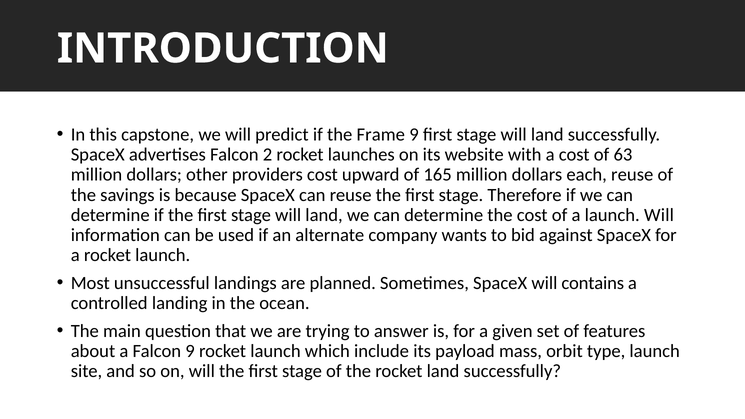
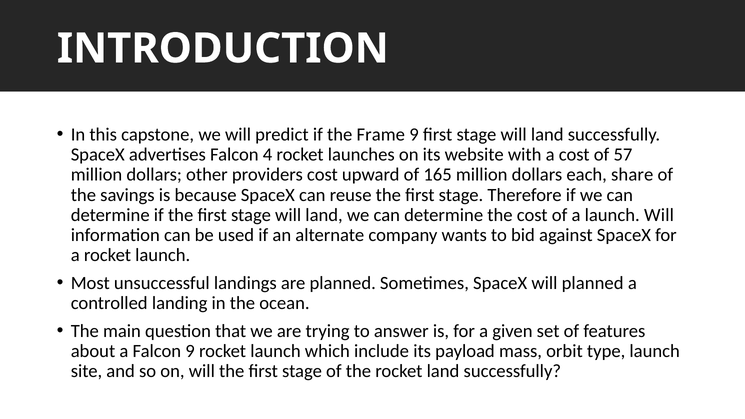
2: 2 -> 4
63: 63 -> 57
each reuse: reuse -> share
will contains: contains -> planned
